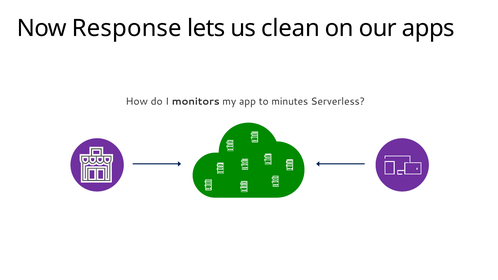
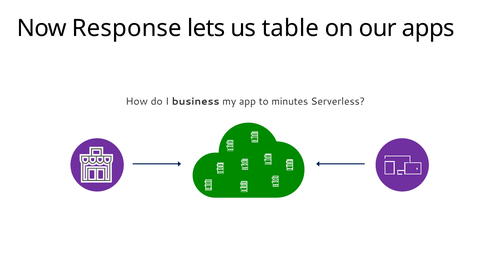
clean: clean -> table
monitors: monitors -> business
